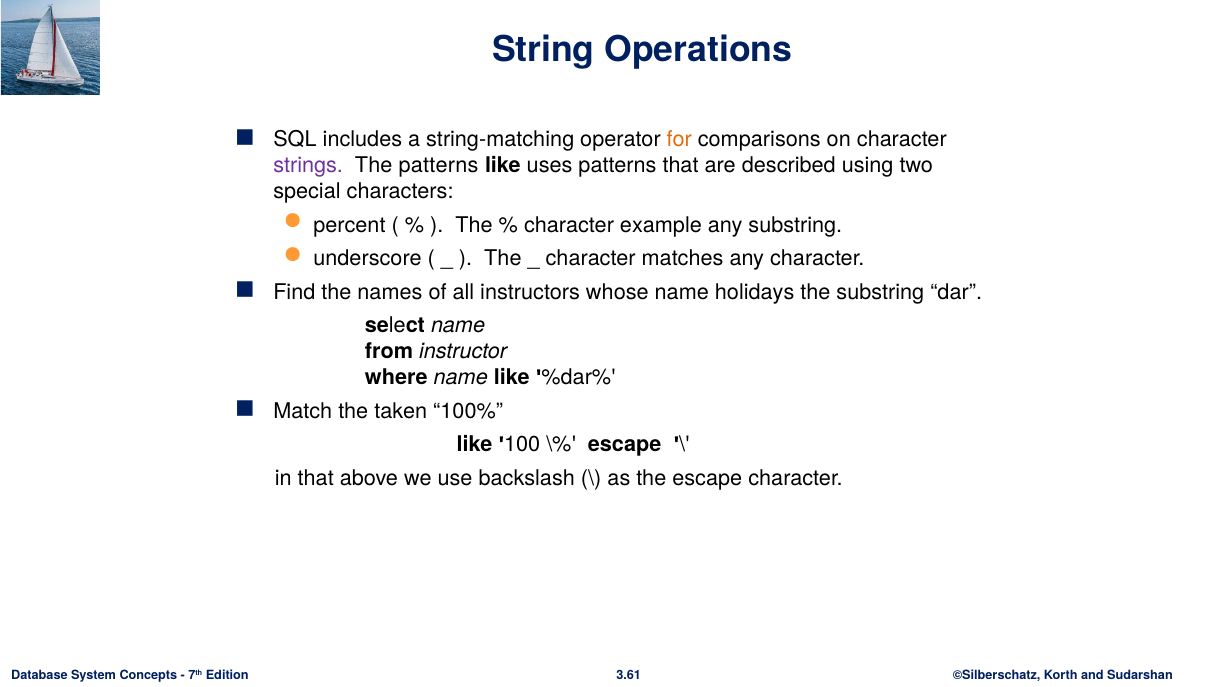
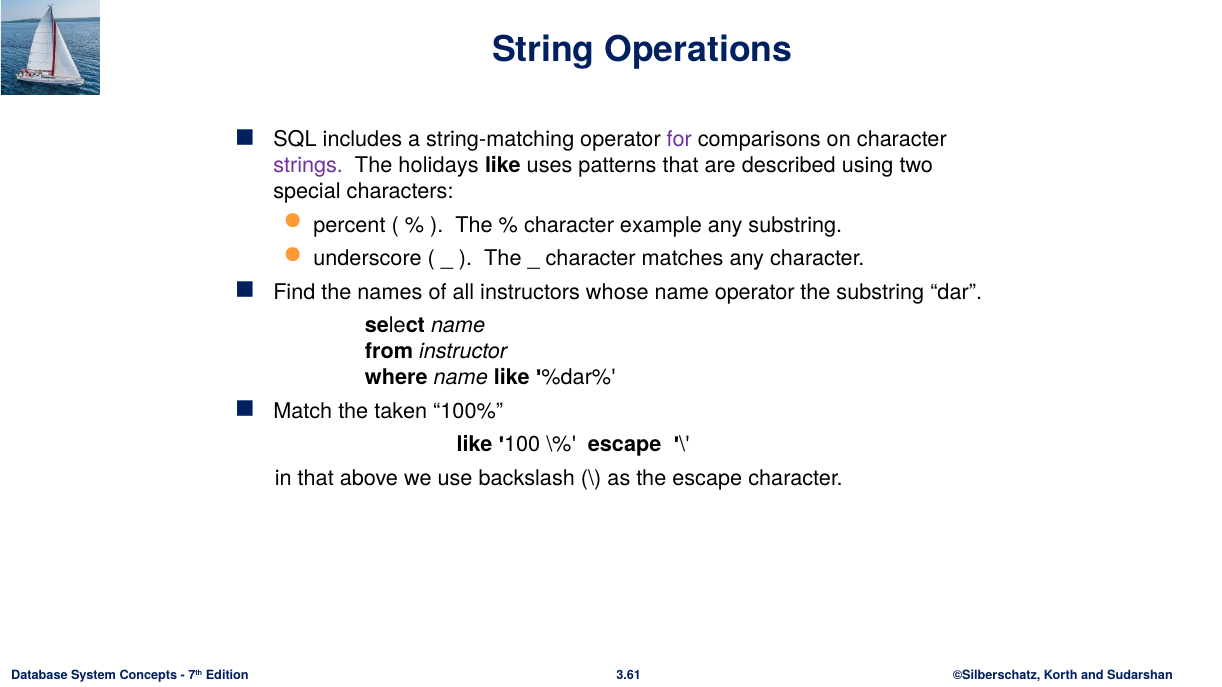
for colour: orange -> purple
The patterns: patterns -> holidays
name holidays: holidays -> operator
